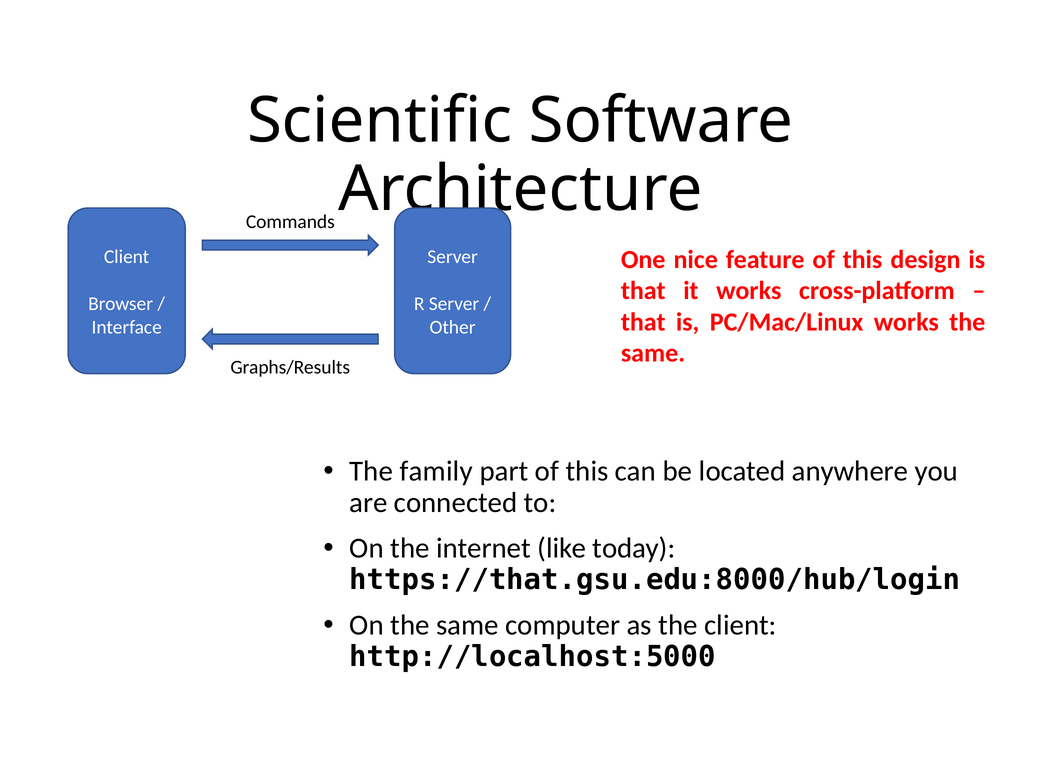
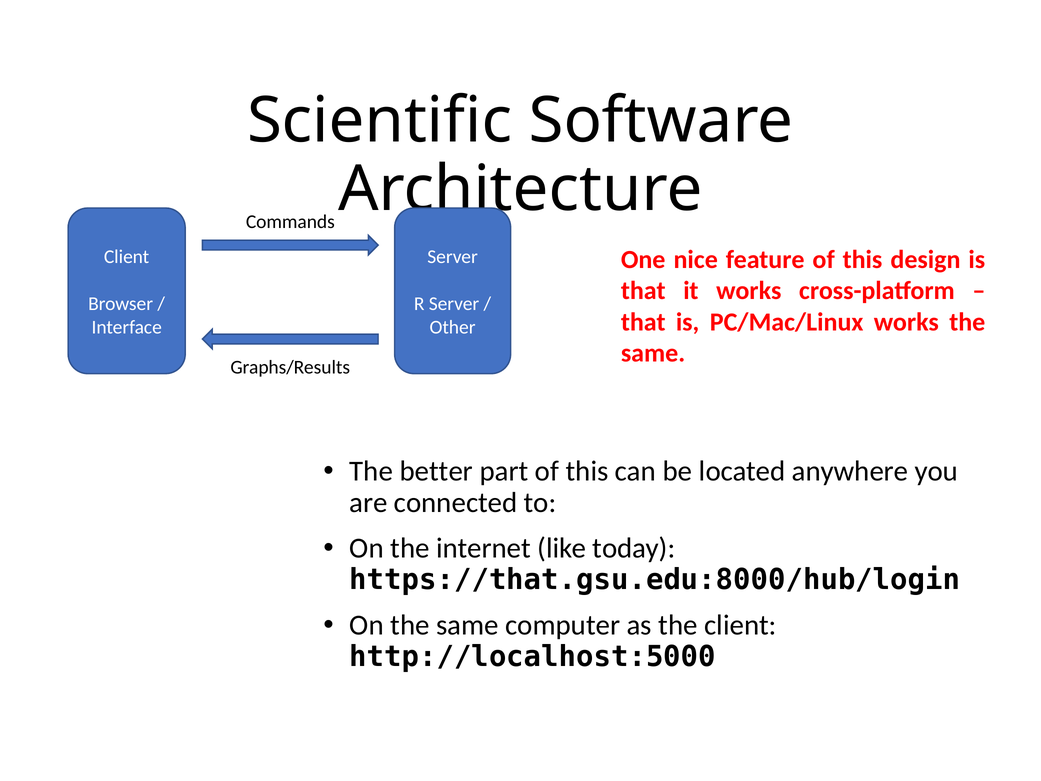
family: family -> better
